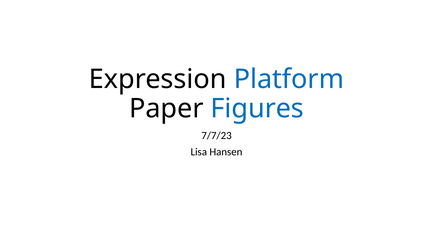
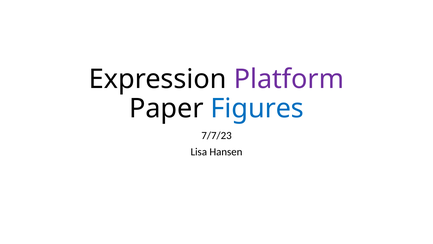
Platform colour: blue -> purple
